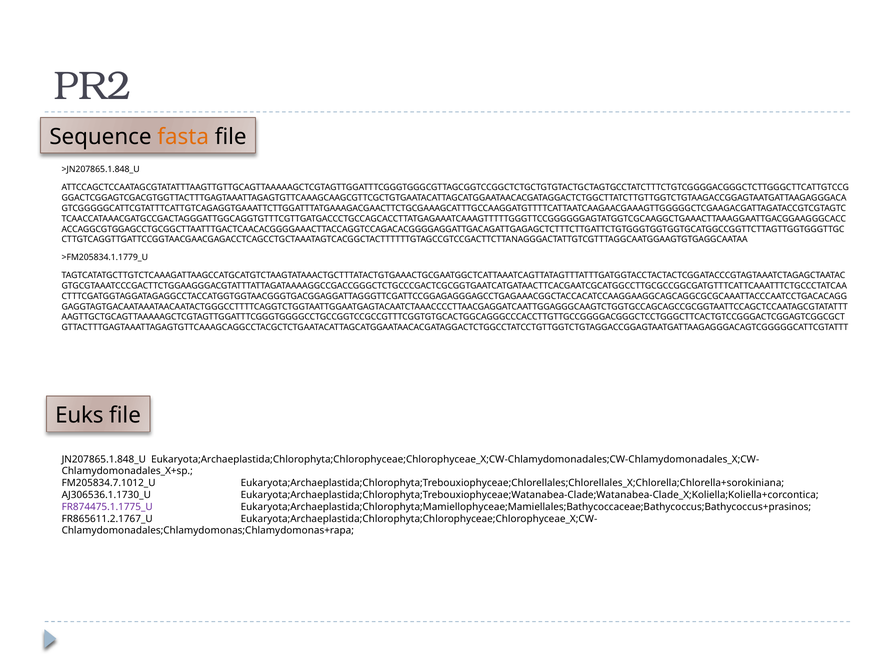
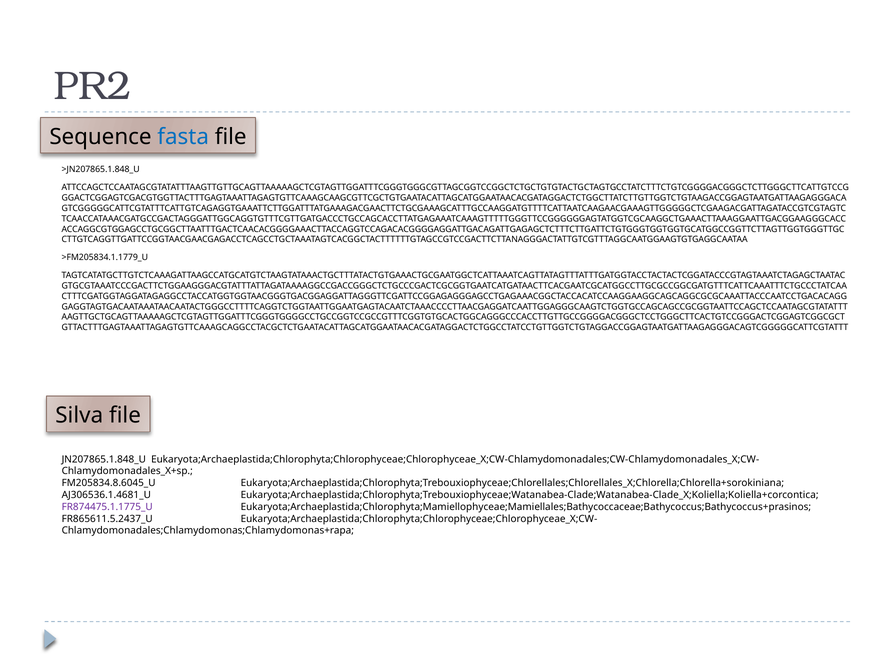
fasta colour: orange -> blue
Euks: Euks -> Silva
FM205834.7.1012_U: FM205834.7.1012_U -> FM205834.8.6045_U
AJ306536.1.1730_U: AJ306536.1.1730_U -> AJ306536.1.4681_U
FR865611.2.1767_U: FR865611.2.1767_U -> FR865611.5.2437_U
